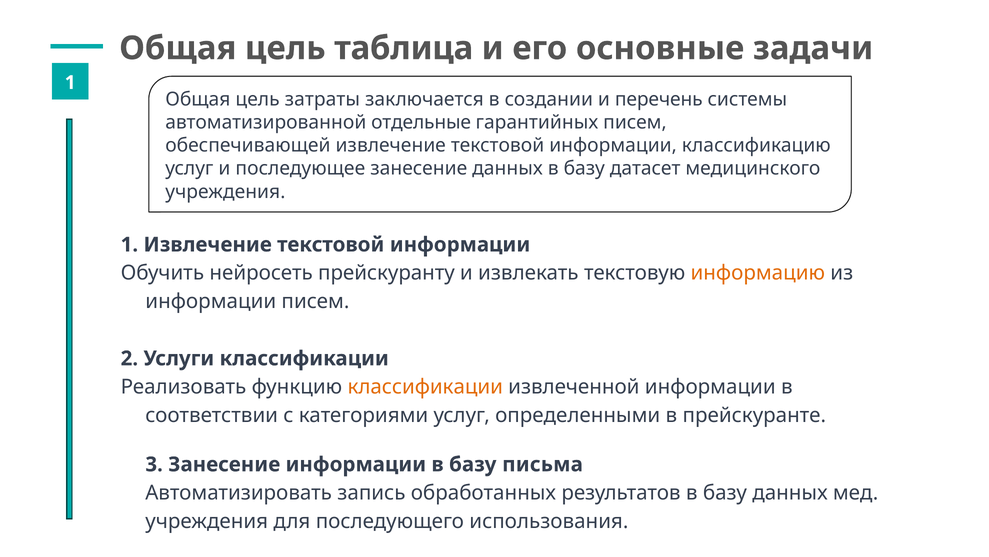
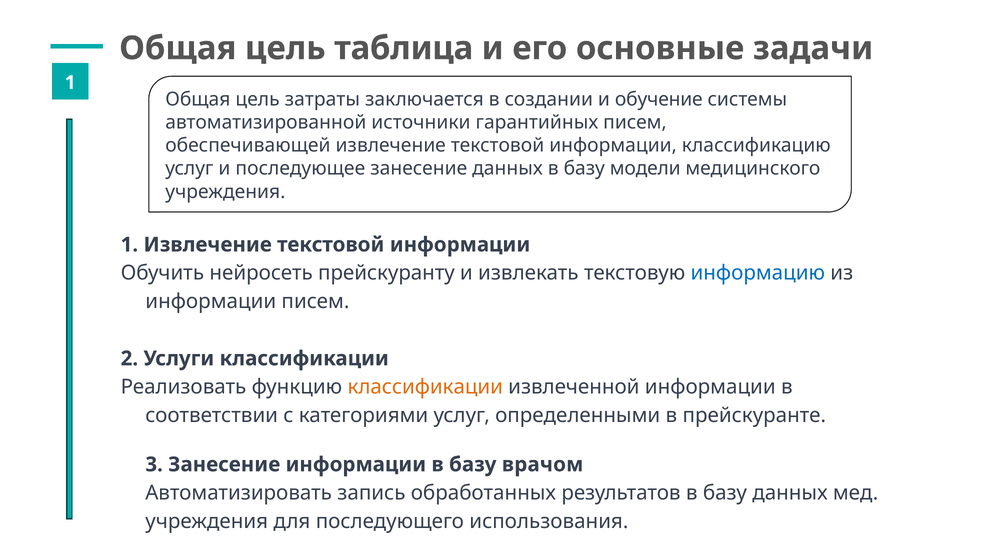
перечень: перечень -> обучение
отдельные: отдельные -> источники
датасет: датасет -> модели
информацию colour: orange -> blue
письма: письма -> врачом
